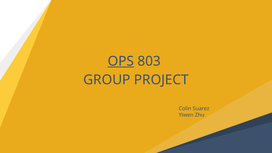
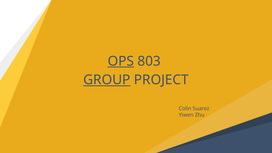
GROUP underline: none -> present
